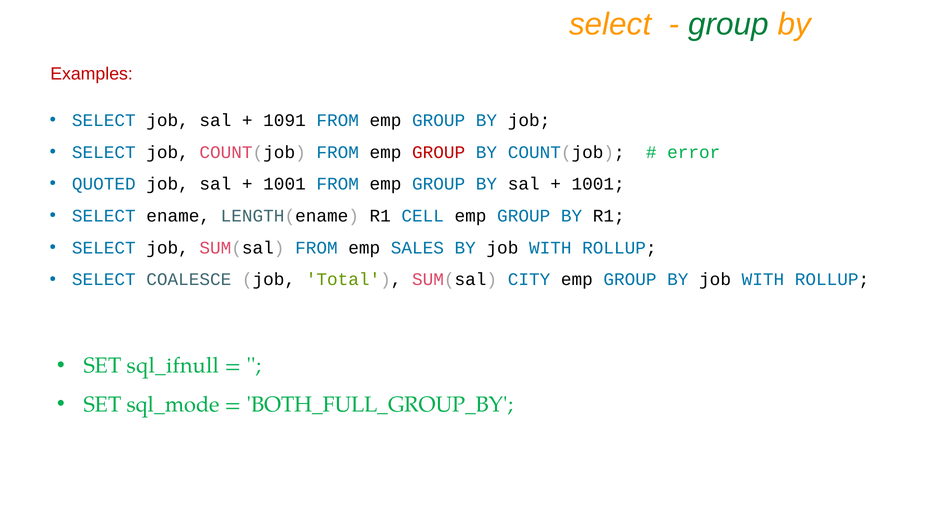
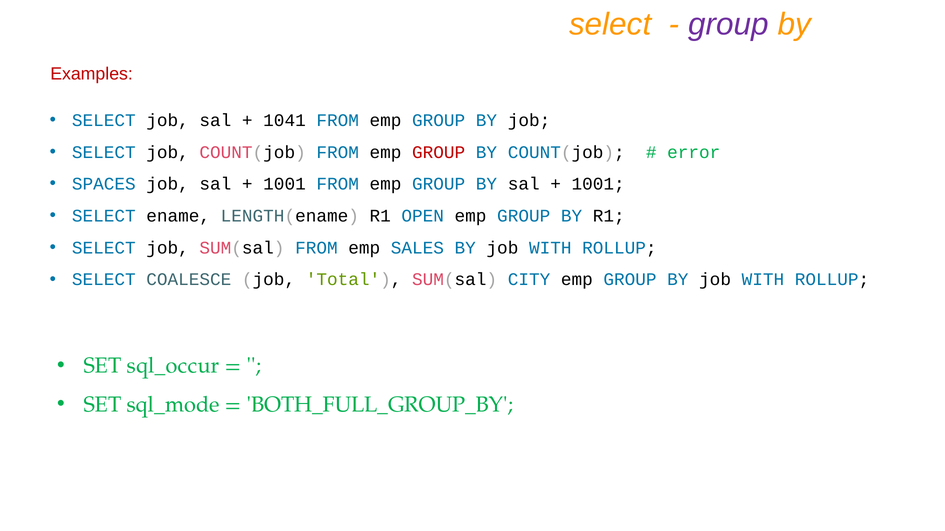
group at (728, 25) colour: green -> purple
1091: 1091 -> 1041
QUOTED: QUOTED -> SPACES
CELL: CELL -> OPEN
sql_ifnull: sql_ifnull -> sql_occur
